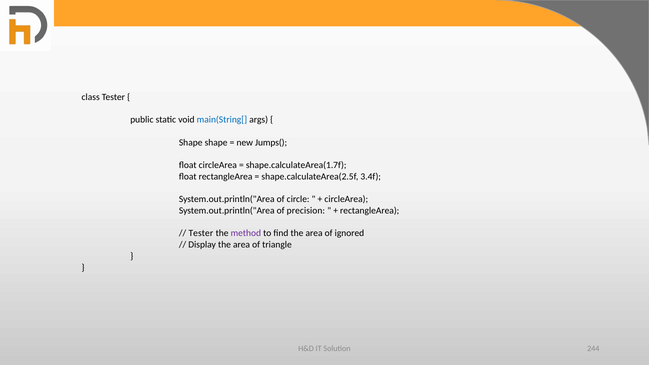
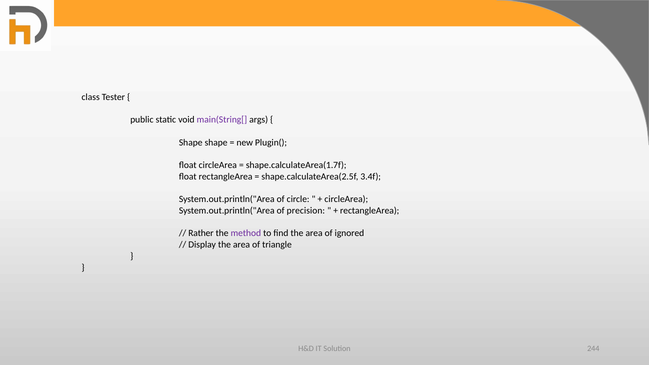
main(String[ colour: blue -> purple
Jumps(: Jumps( -> Plugin(
Tester at (201, 233): Tester -> Rather
